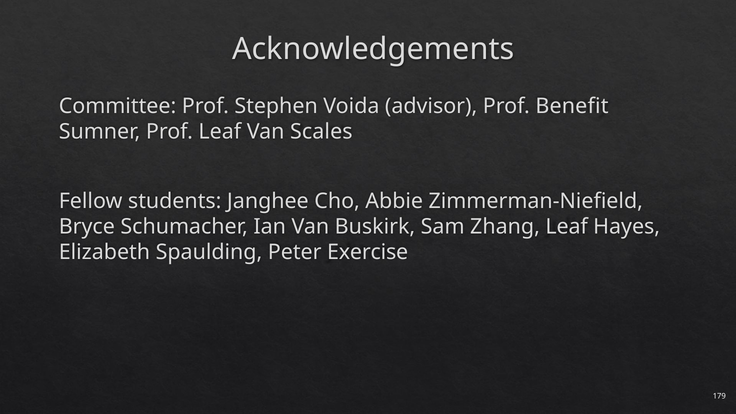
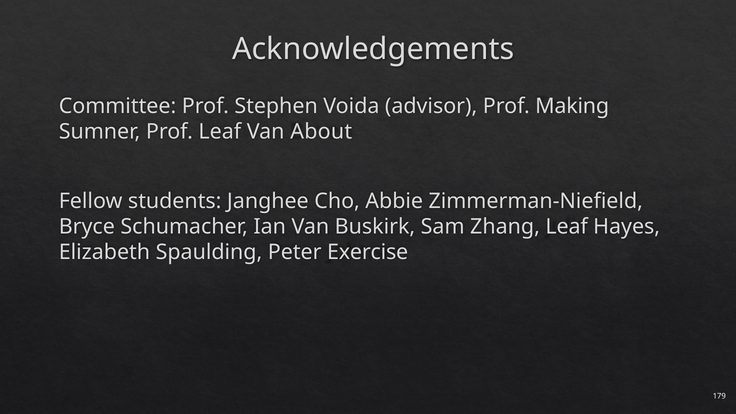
Benefit: Benefit -> Making
Scales: Scales -> About
